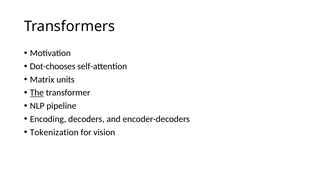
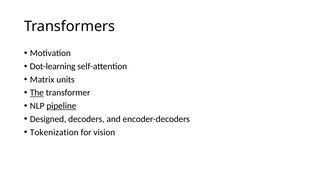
Dot-chooses: Dot-chooses -> Dot-learning
pipeline underline: none -> present
Encoding: Encoding -> Designed
